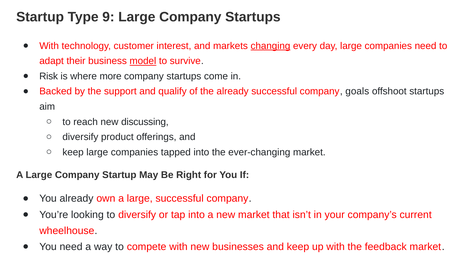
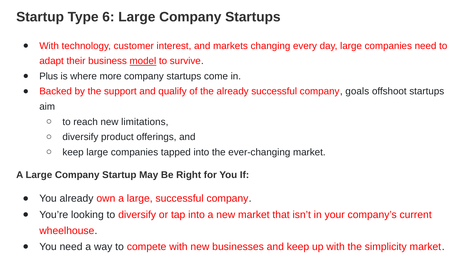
9: 9 -> 6
changing underline: present -> none
Risk: Risk -> Plus
discussing: discussing -> limitations
feedback: feedback -> simplicity
